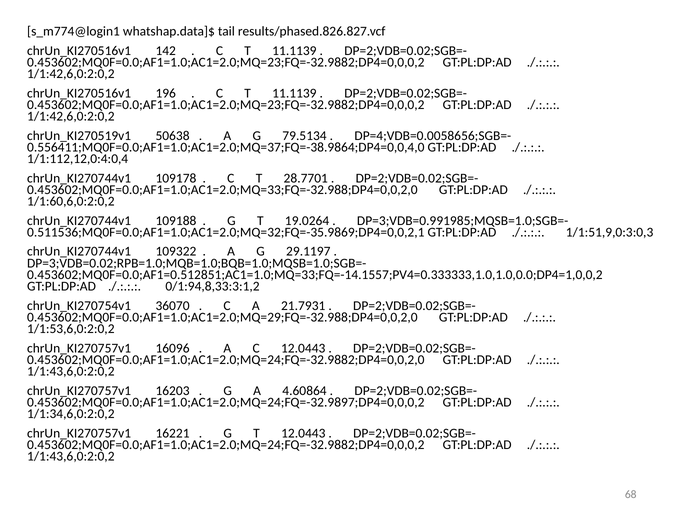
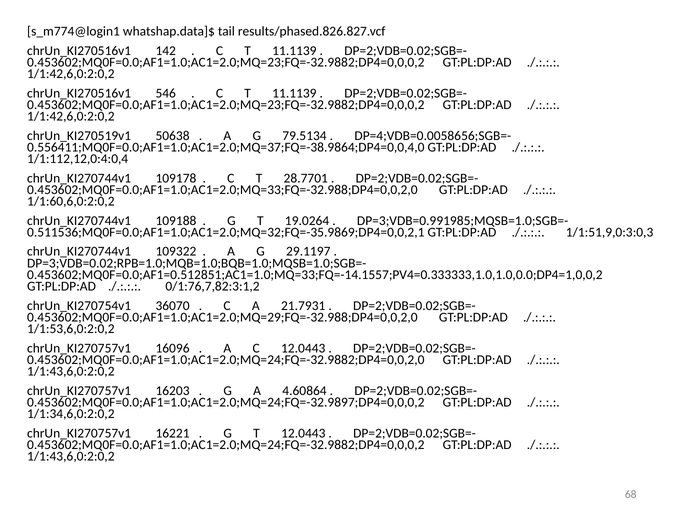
196: 196 -> 546
0/1:94,8,33:3:1,2: 0/1:94,8,33:3:1,2 -> 0/1:76,7,82:3:1,2
